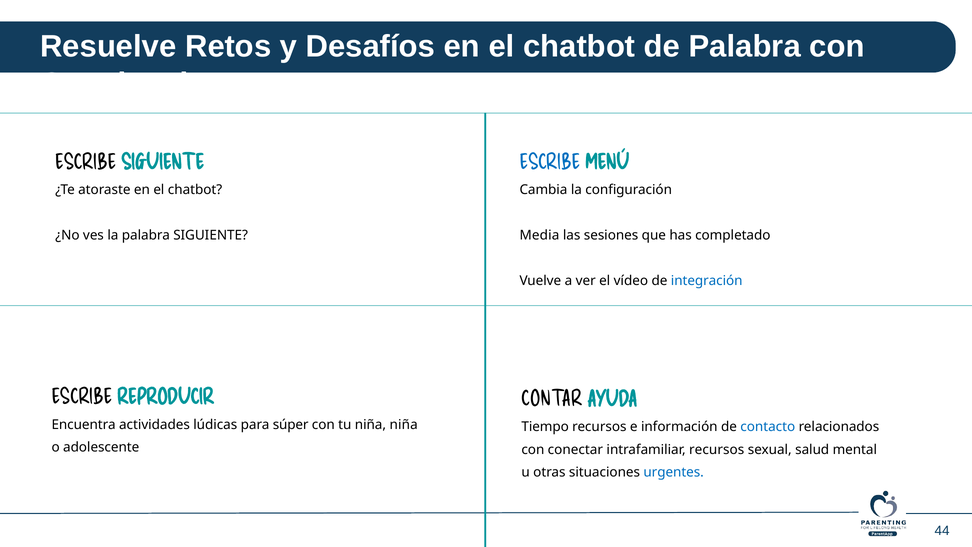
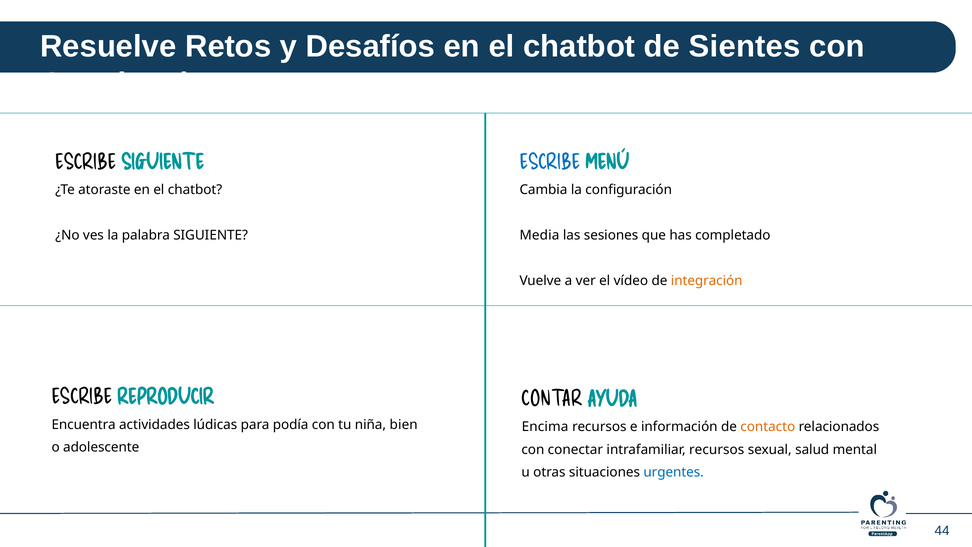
de Palabra: Palabra -> Sientes
integración colour: blue -> orange
súper: súper -> podía
niña niña: niña -> bien
Tiempo: Tiempo -> Encima
contacto colour: blue -> orange
